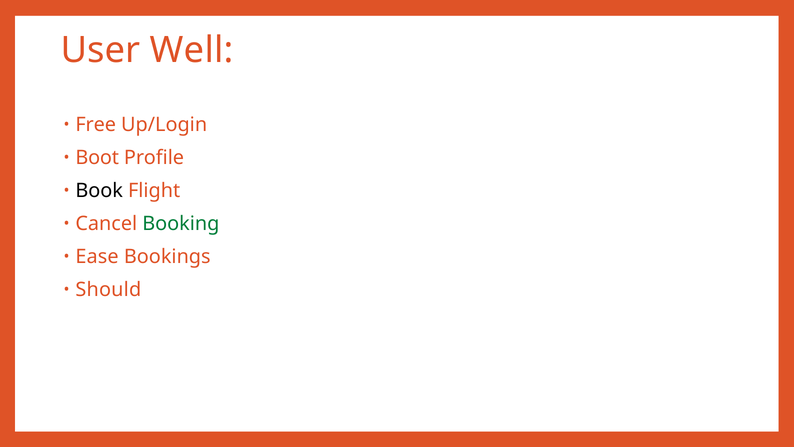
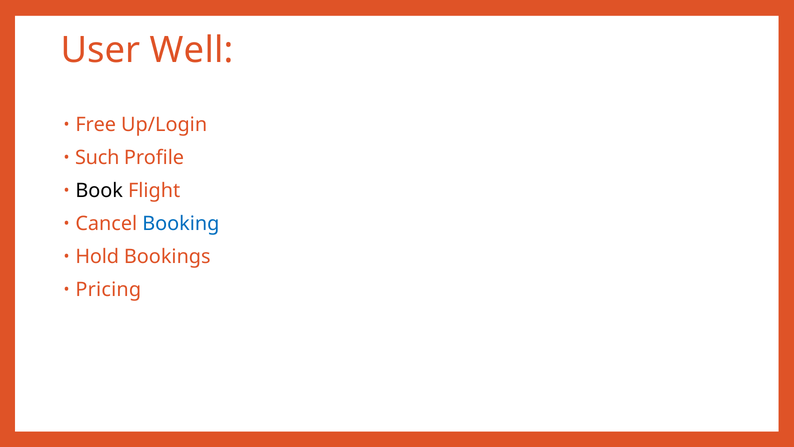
Boot: Boot -> Such
Booking colour: green -> blue
Ease: Ease -> Hold
Should: Should -> Pricing
